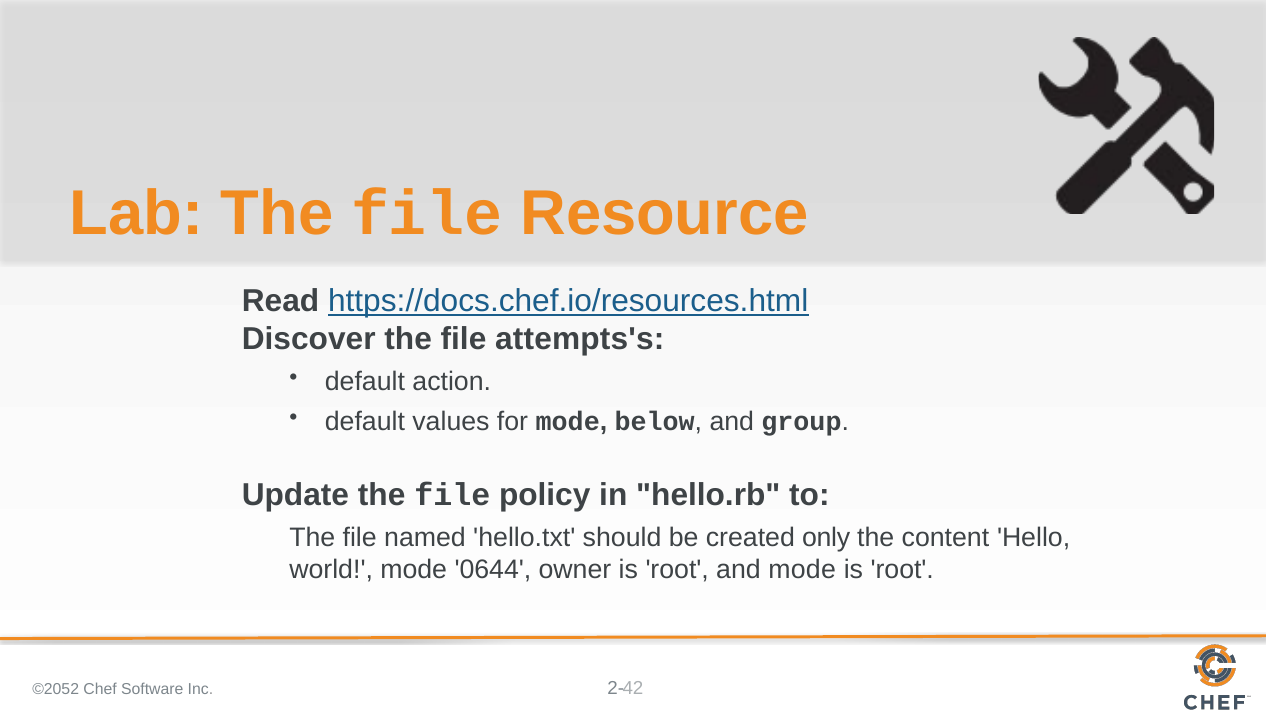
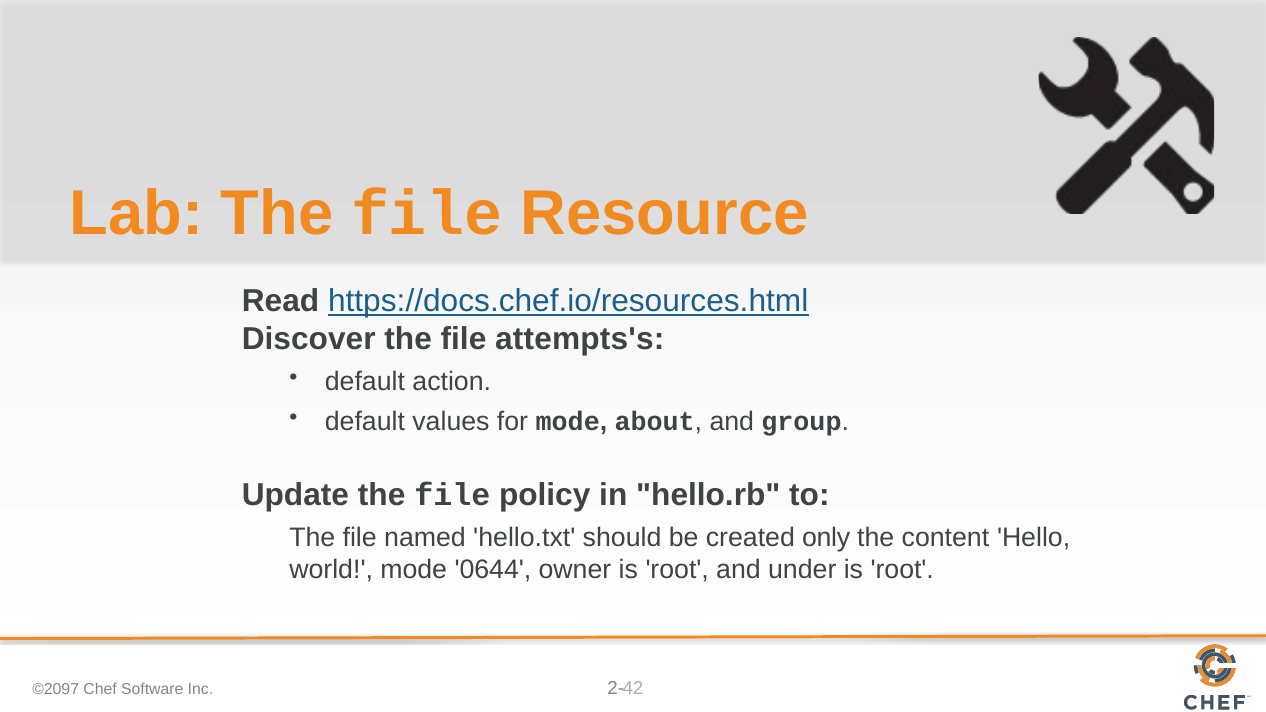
below: below -> about
and mode: mode -> under
©2052: ©2052 -> ©2097
